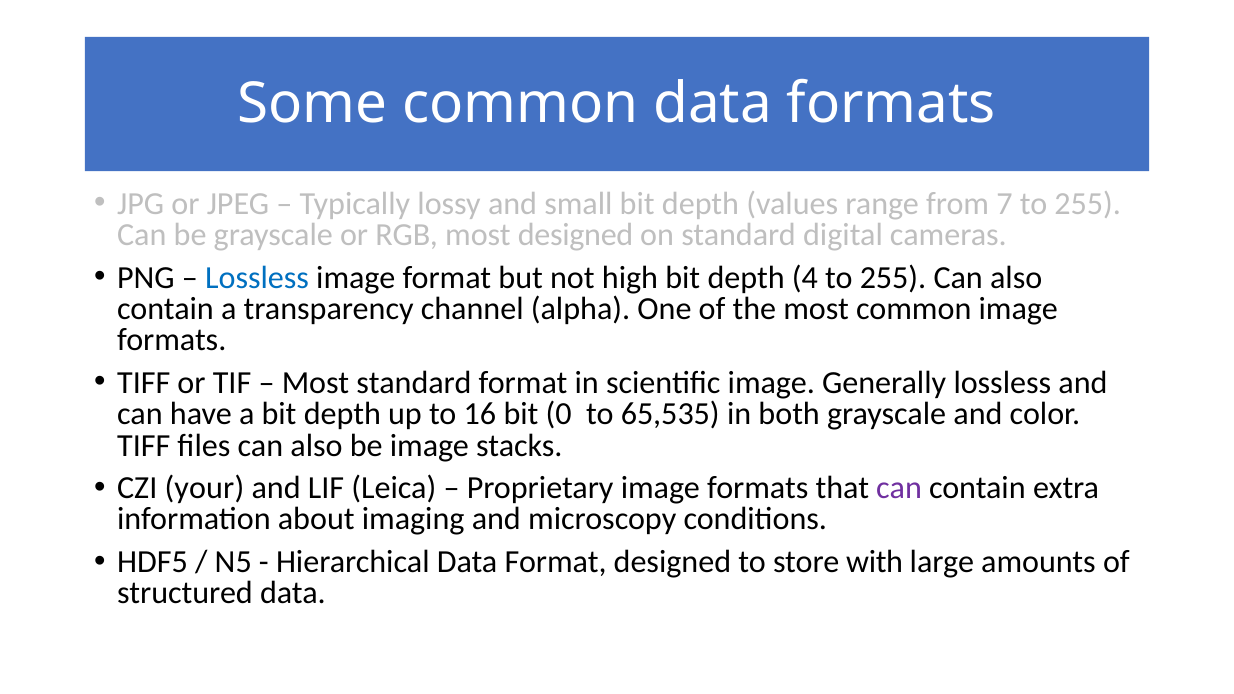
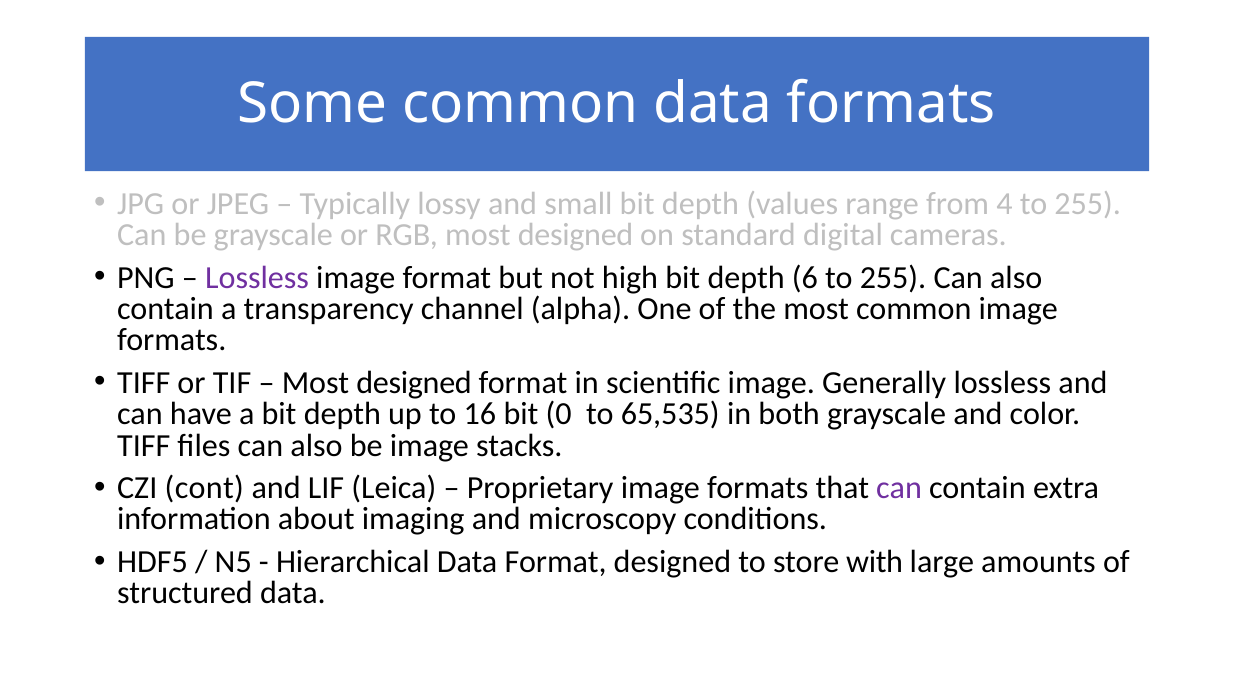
7: 7 -> 4
Lossless at (257, 278) colour: blue -> purple
4: 4 -> 6
standard at (414, 383): standard -> designed
your: your -> cont
